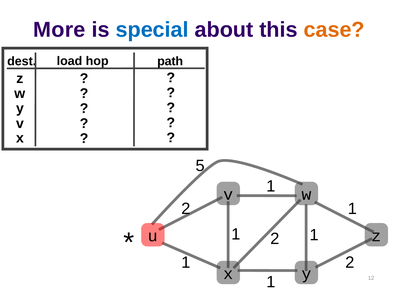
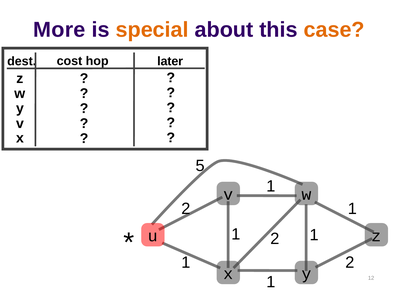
special colour: blue -> orange
load: load -> cost
path: path -> later
